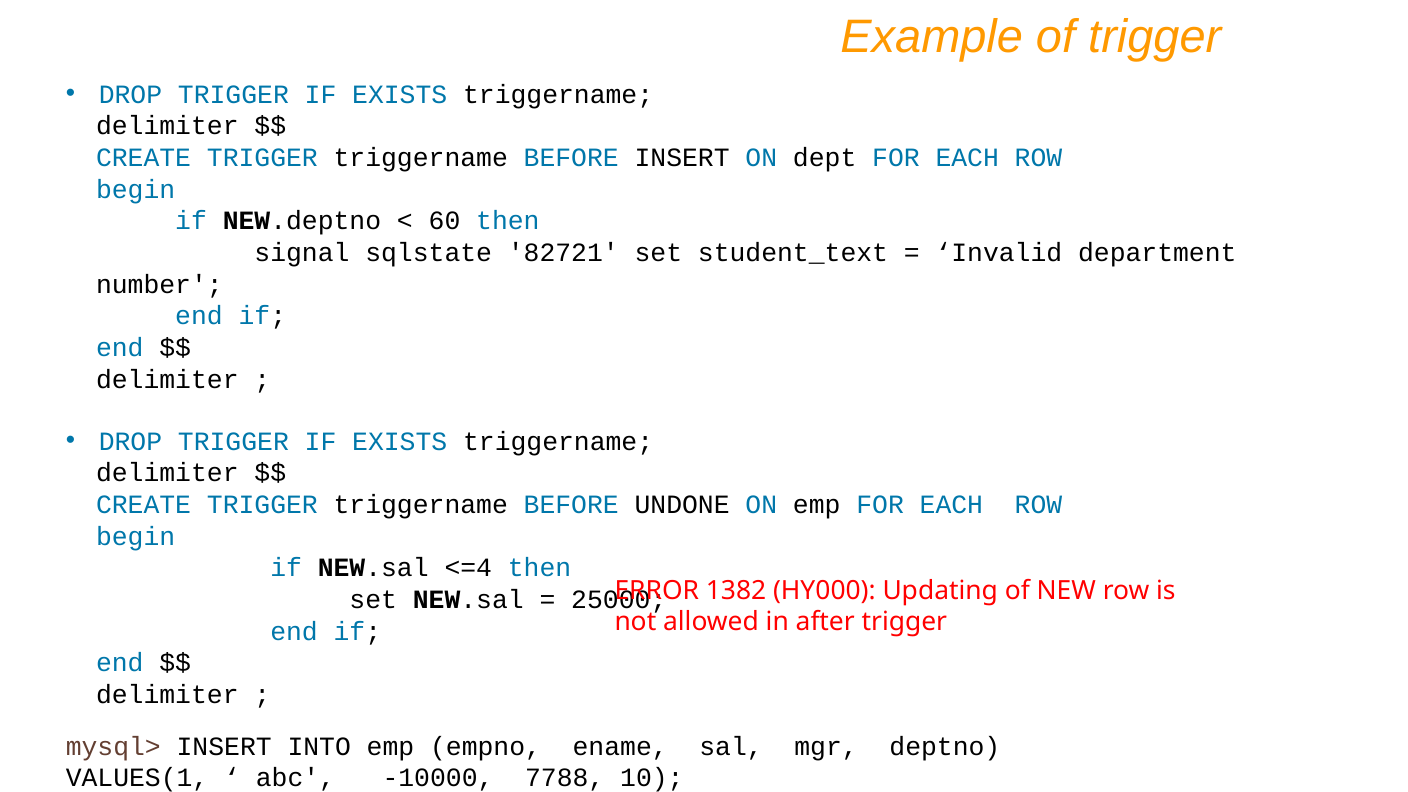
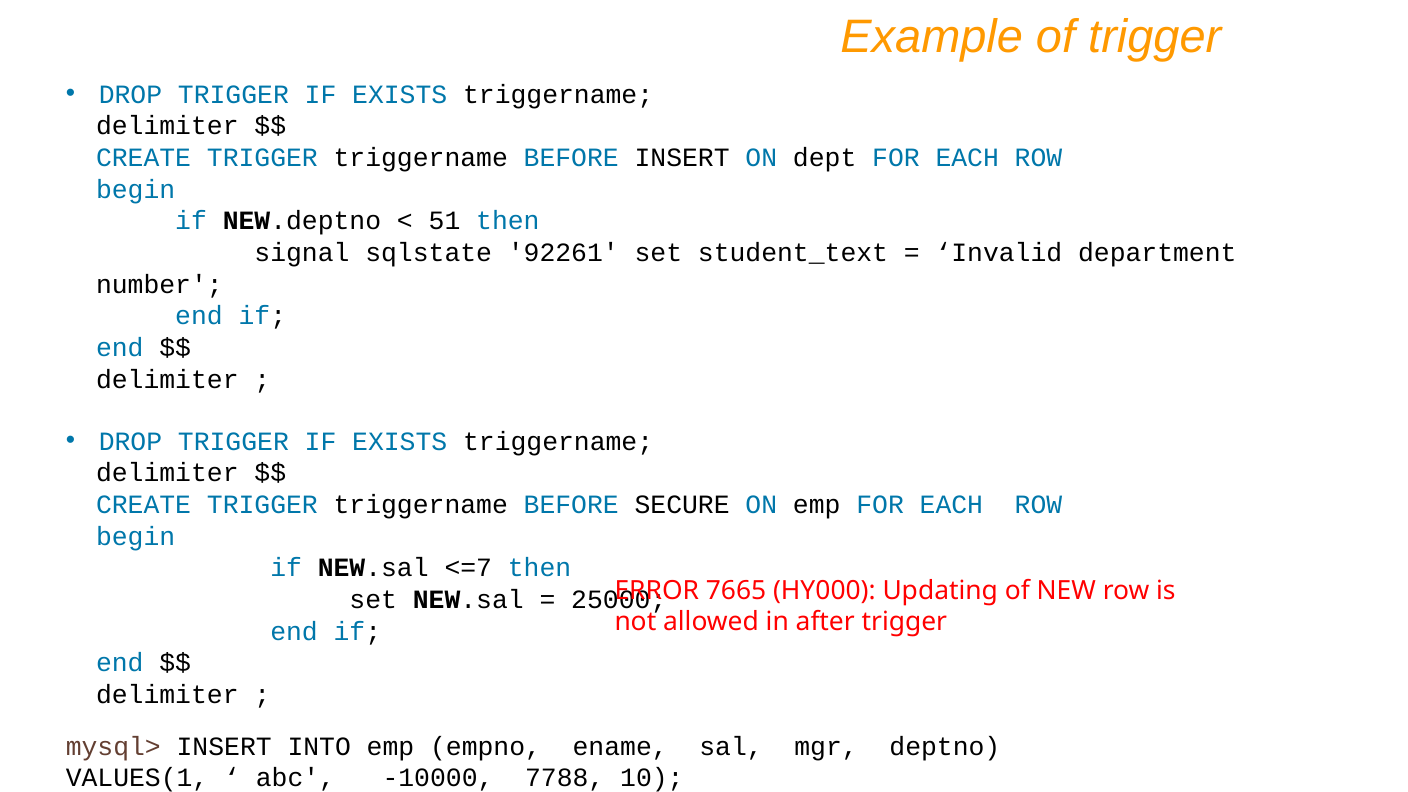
60: 60 -> 51
82721: 82721 -> 92261
UNDONE: UNDONE -> SECURE
<=4: <=4 -> <=7
1382: 1382 -> 7665
